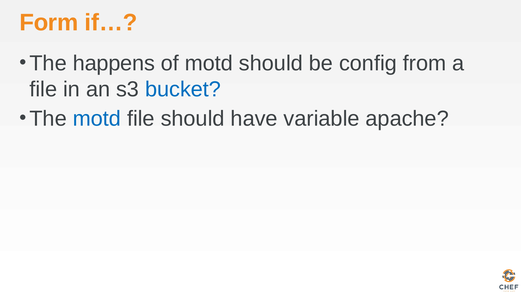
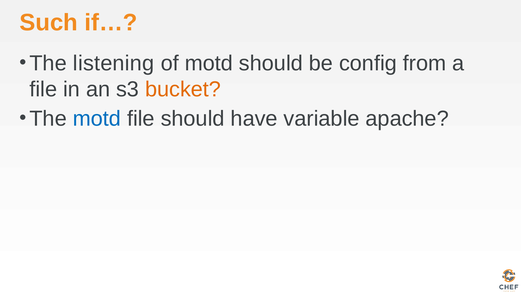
Form: Form -> Such
happens: happens -> listening
bucket colour: blue -> orange
